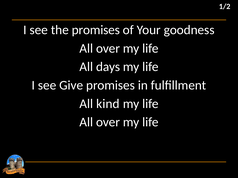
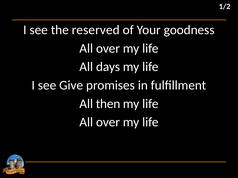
the promises: promises -> reserved
kind: kind -> then
